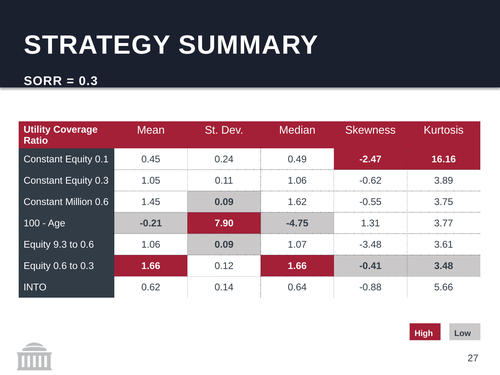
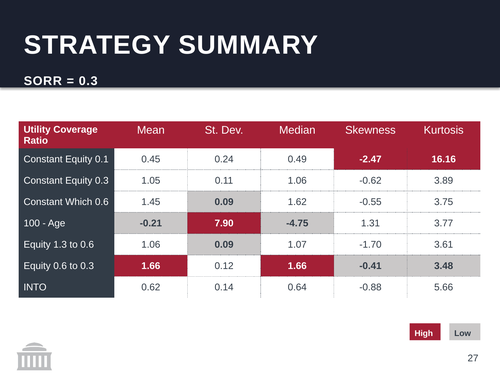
Million: Million -> Which
9.3: 9.3 -> 1.3
-3.48: -3.48 -> -1.70
